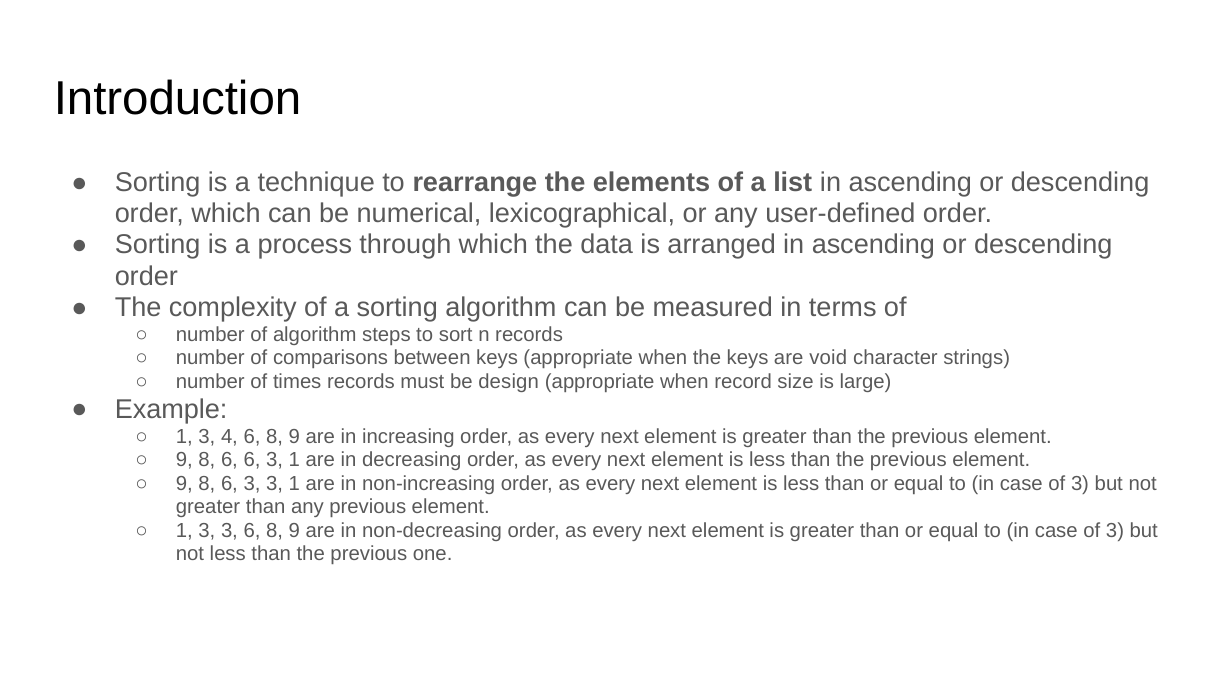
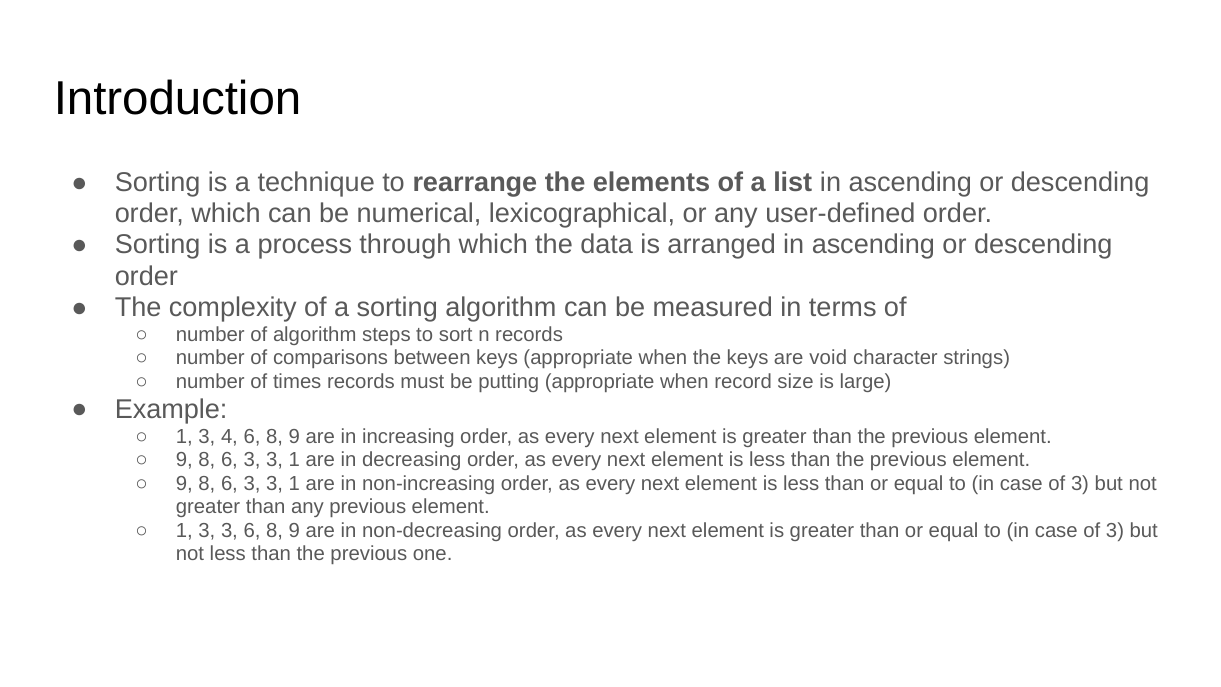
design: design -> putting
6 at (252, 460): 6 -> 3
